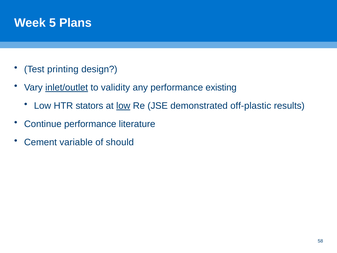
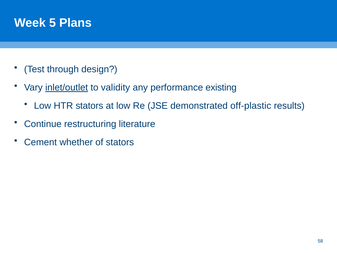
printing: printing -> through
low at (123, 106) underline: present -> none
Continue performance: performance -> restructuring
variable: variable -> whether
of should: should -> stators
